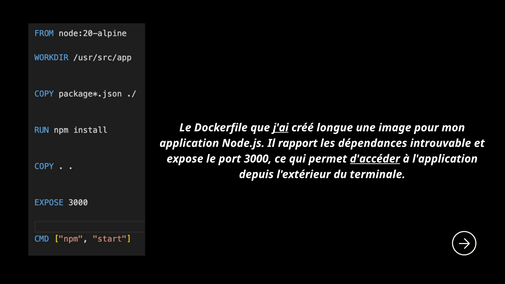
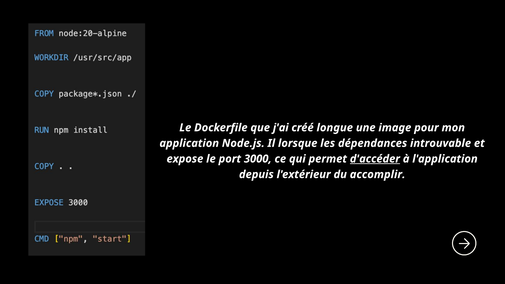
j'ai underline: present -> none
rapport: rapport -> lorsque
terminale: terminale -> accomplir
